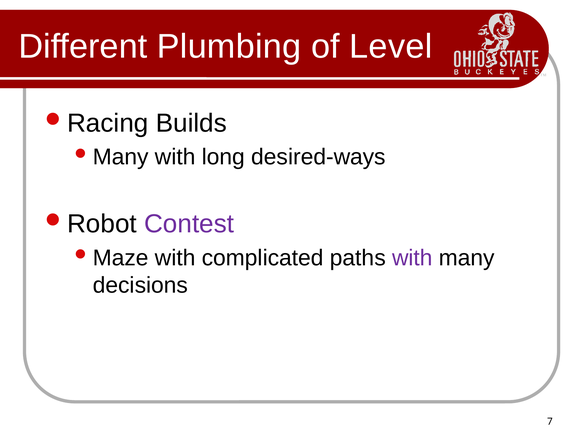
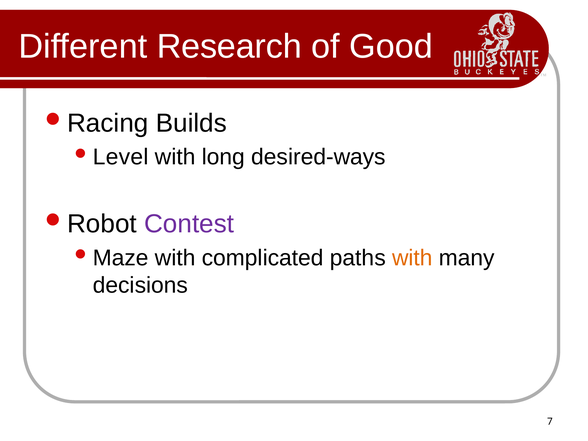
Plumbing: Plumbing -> Research
Level: Level -> Good
Many at (121, 157): Many -> Level
with at (412, 258) colour: purple -> orange
